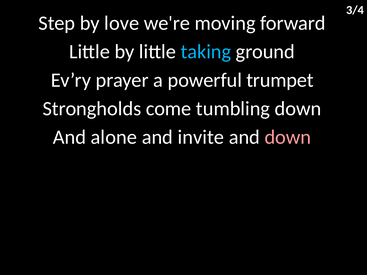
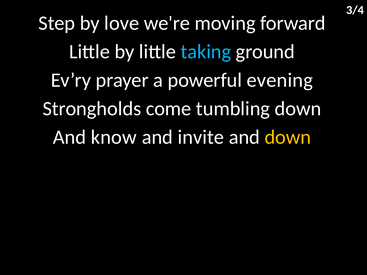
trumpet: trumpet -> evening
alone: alone -> know
down at (288, 137) colour: pink -> yellow
